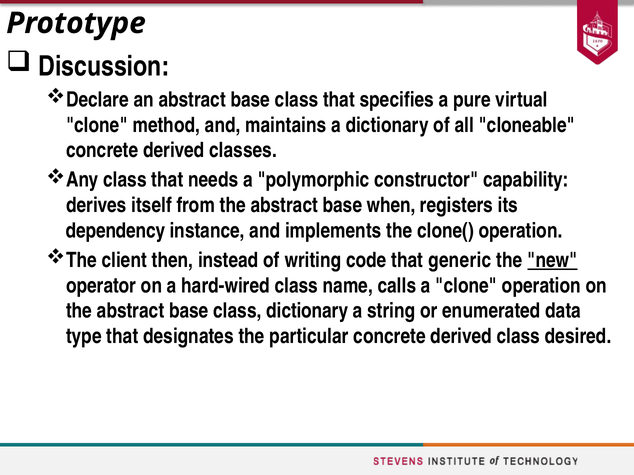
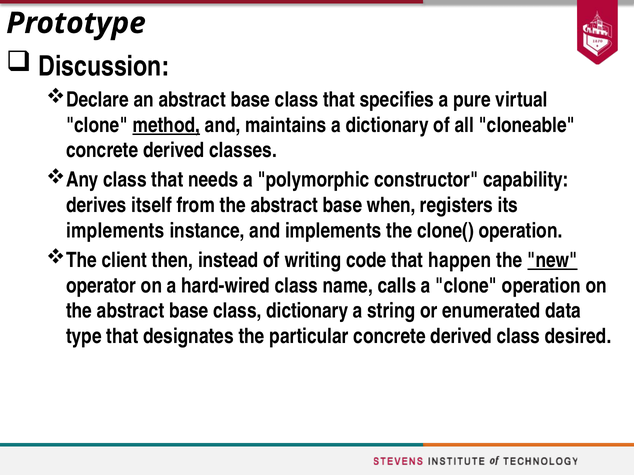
method underline: none -> present
dependency at (116, 231): dependency -> implements
generic: generic -> happen
